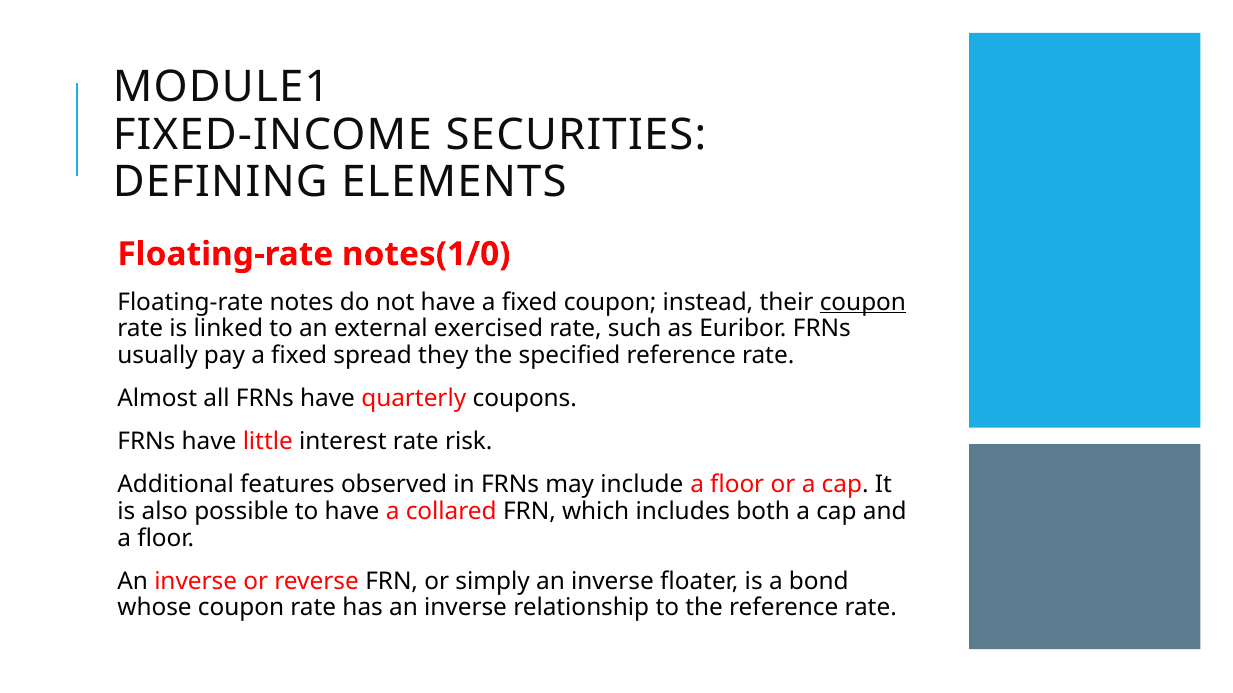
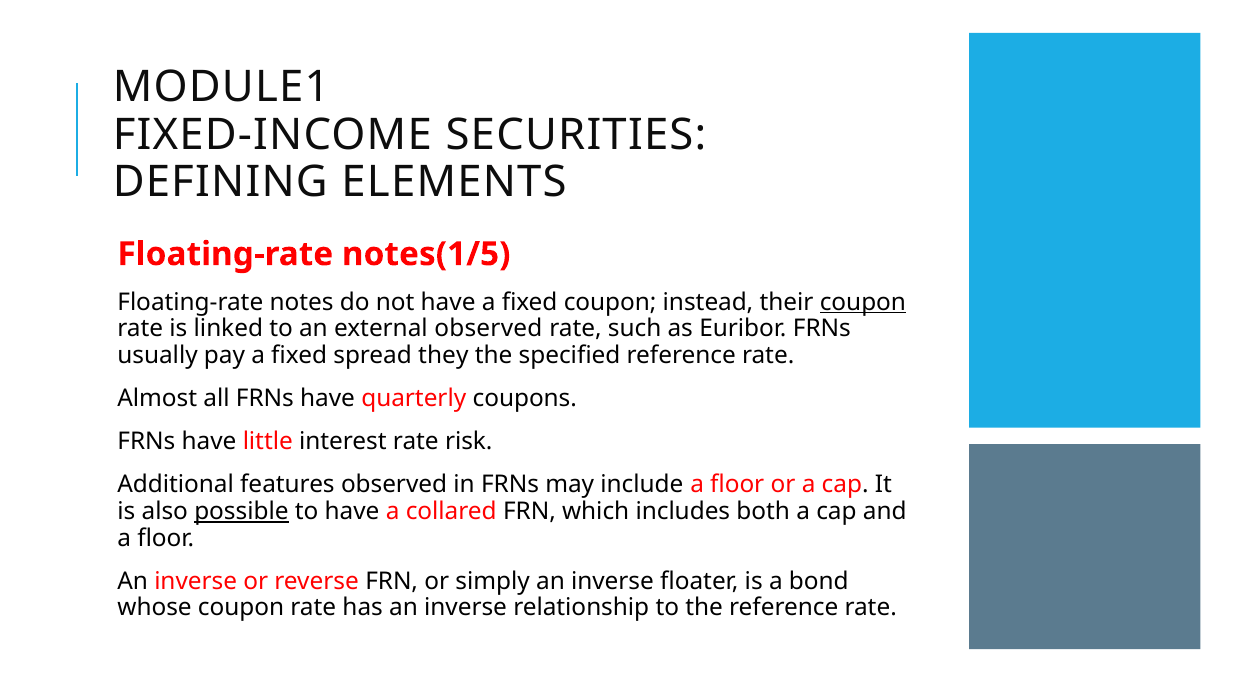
notes(1/0: notes(1/0 -> notes(1/5
external exercised: exercised -> observed
possible underline: none -> present
